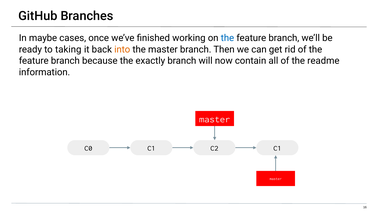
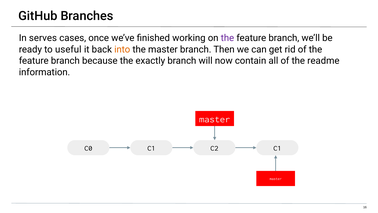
maybe: maybe -> serves
the at (227, 38) colour: blue -> purple
taking: taking -> useful
